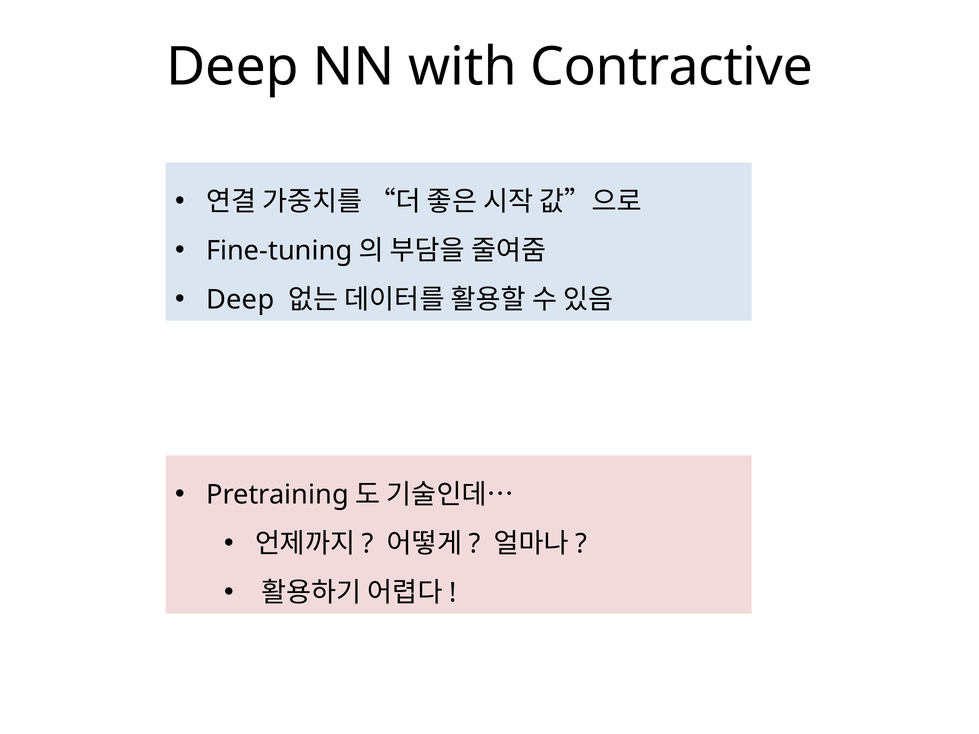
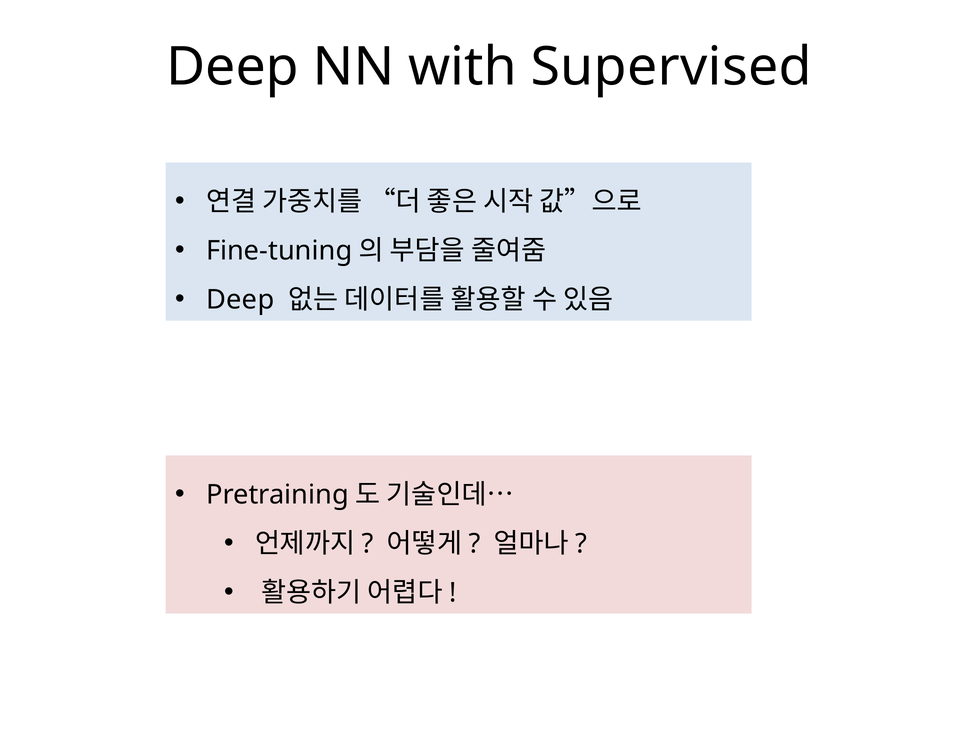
Contractive: Contractive -> Supervised
